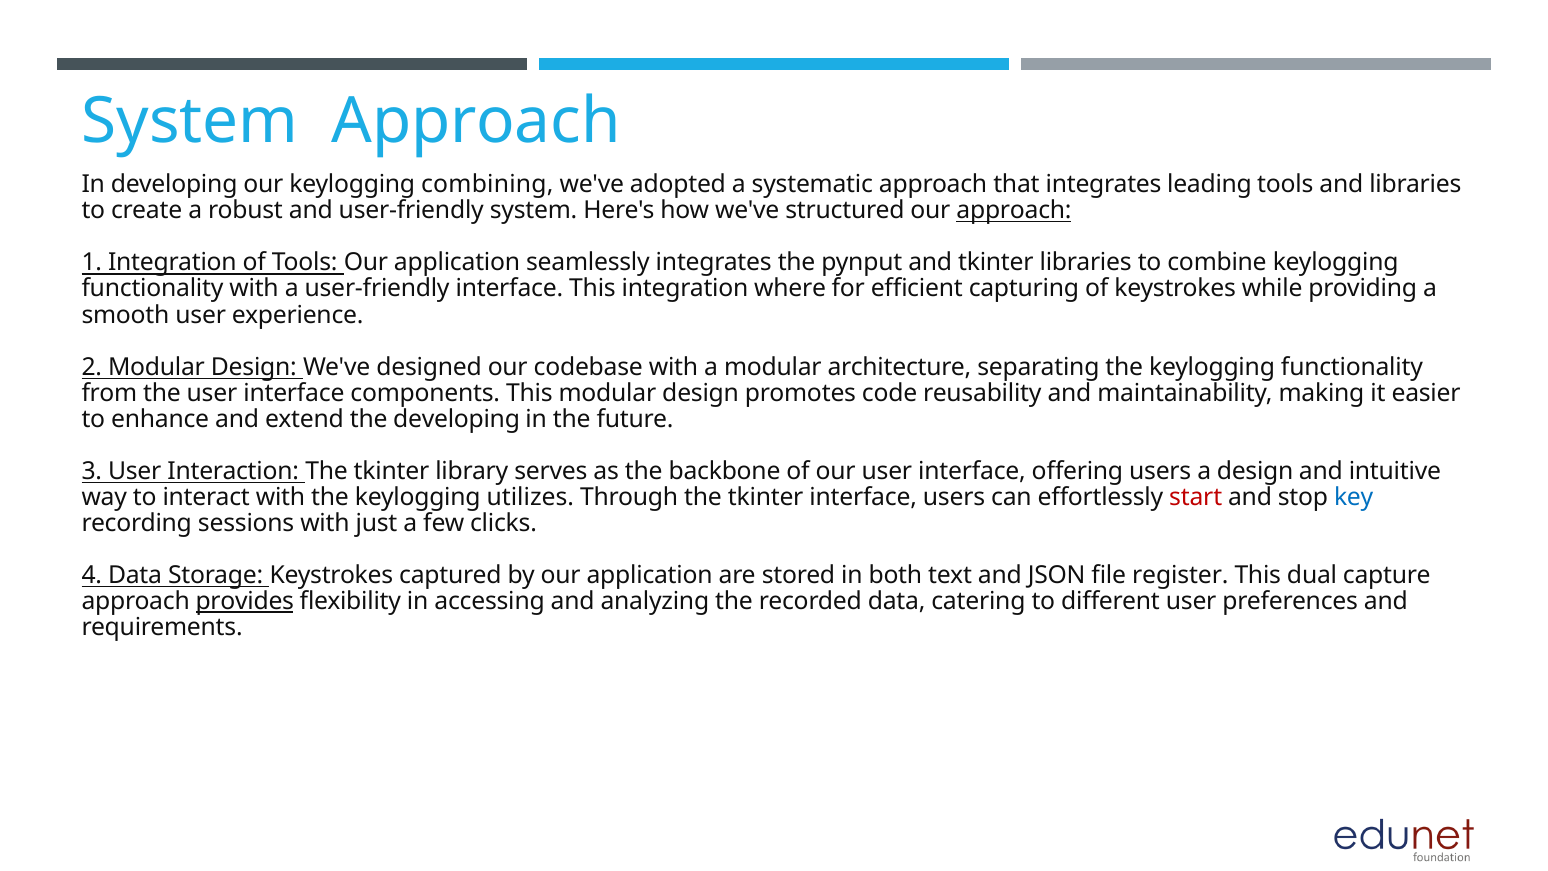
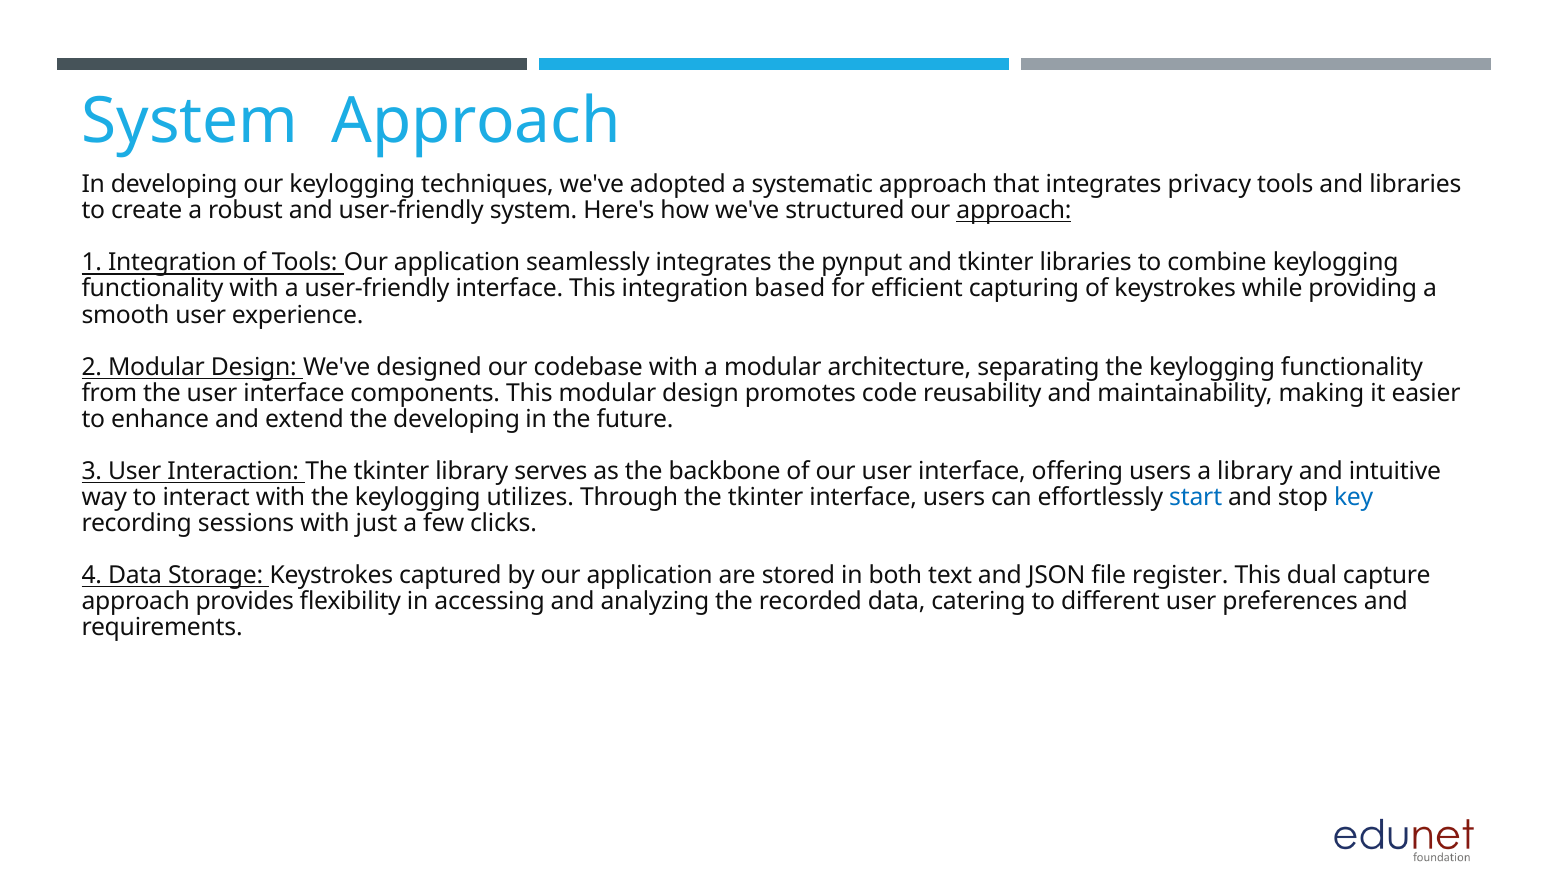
combining: combining -> techniques
leading: leading -> privacy
where: where -> based
a design: design -> library
start colour: red -> blue
provides underline: present -> none
